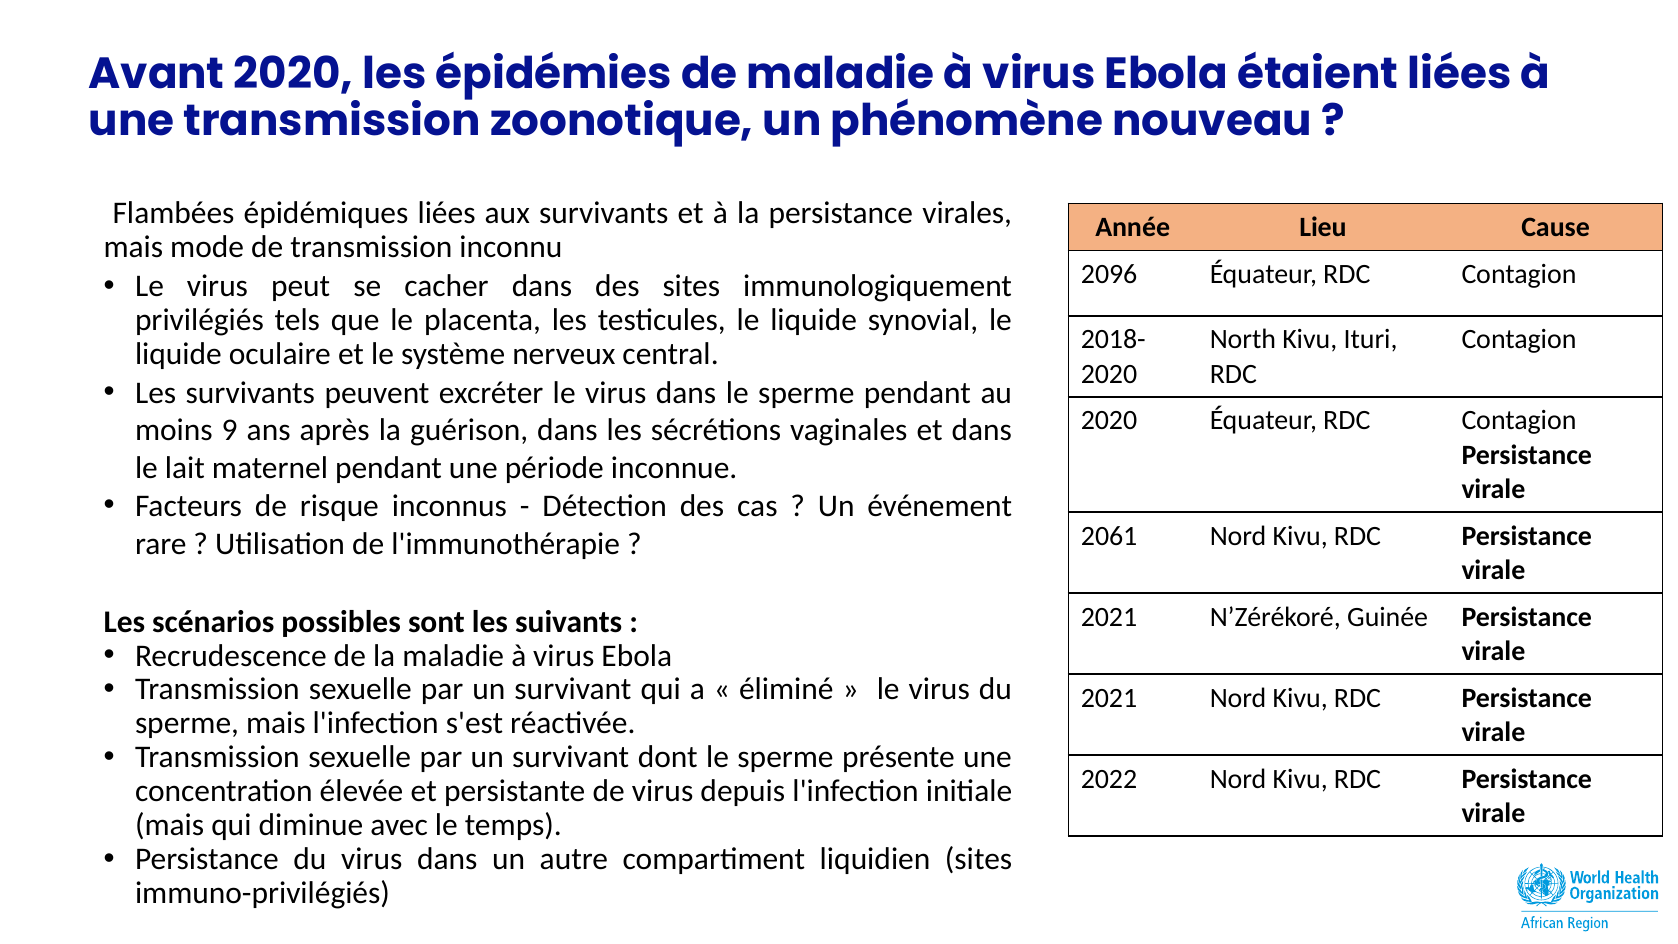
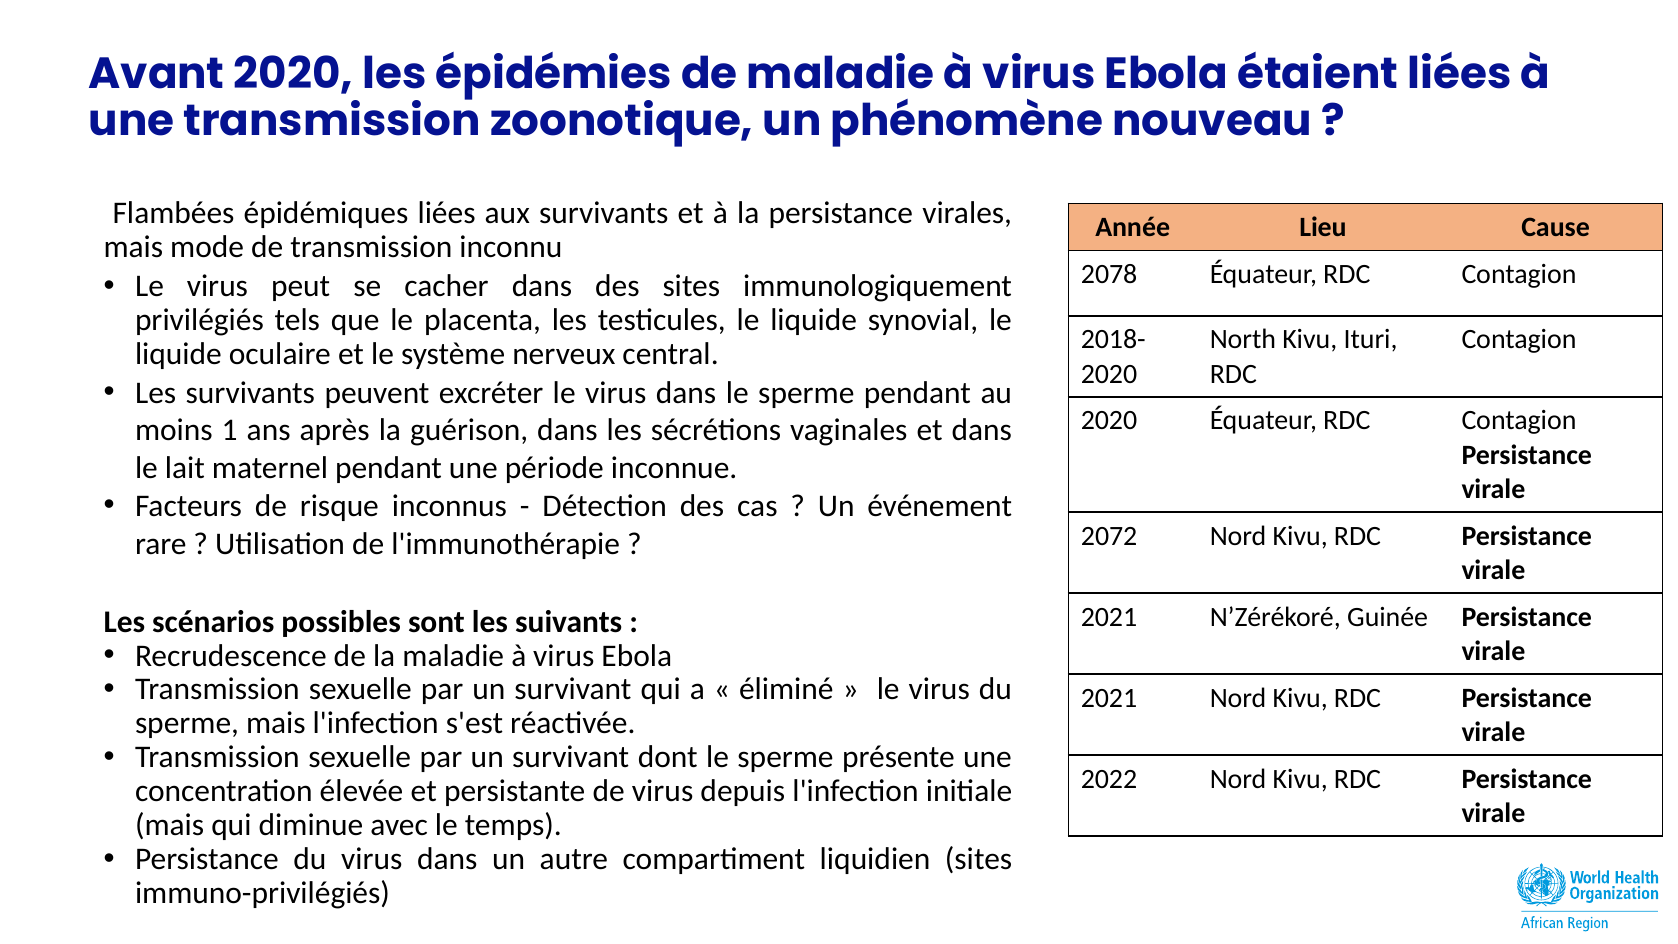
2096: 2096 -> 2078
9: 9 -> 1
2061: 2061 -> 2072
